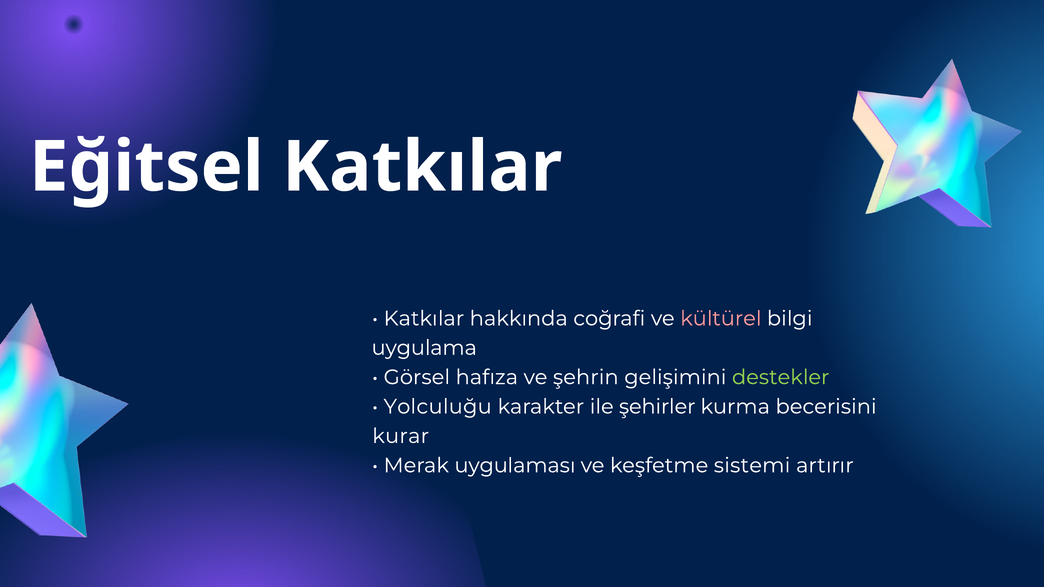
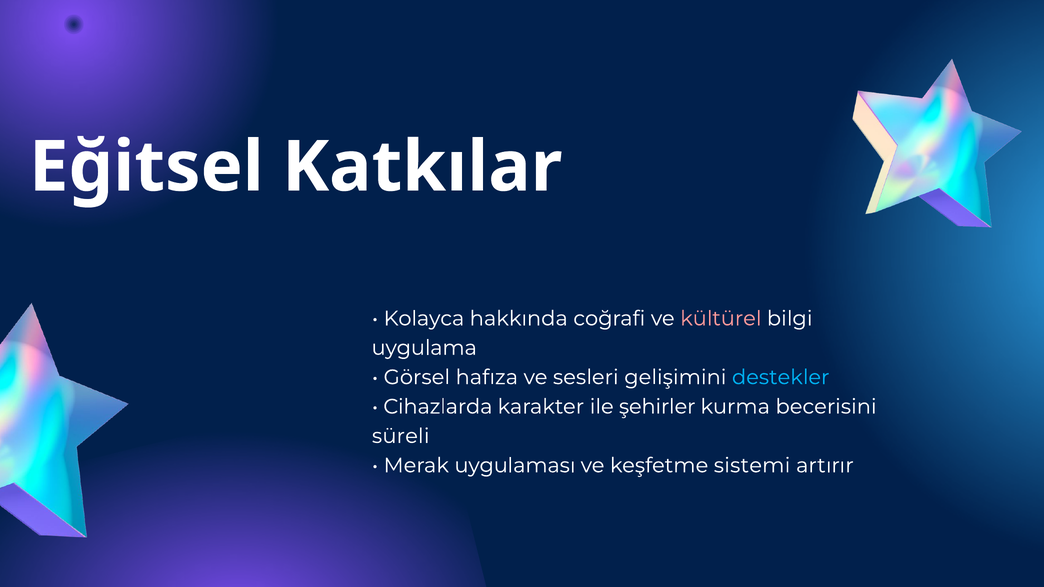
Katkılar at (424, 319): Katkılar -> Kolayca
şehrin: şehrin -> sesleri
destekler colour: light green -> light blue
Yolculuğu: Yolculuğu -> Cihazlarda
kurar: kurar -> süreli
